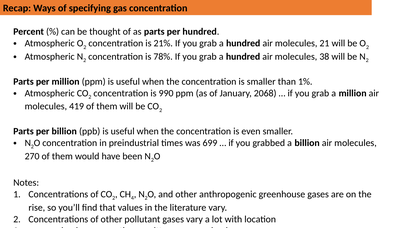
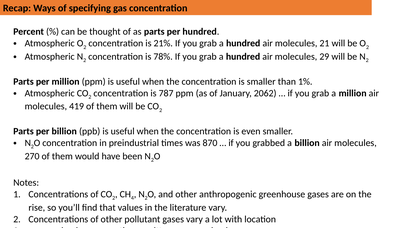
38: 38 -> 29
990: 990 -> 787
2068: 2068 -> 2062
699: 699 -> 870
